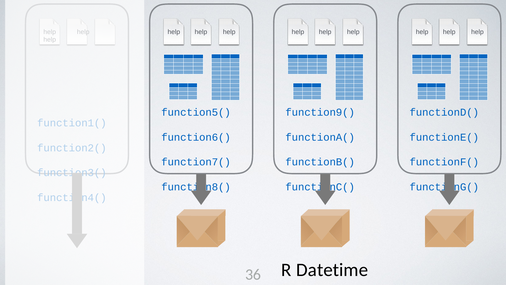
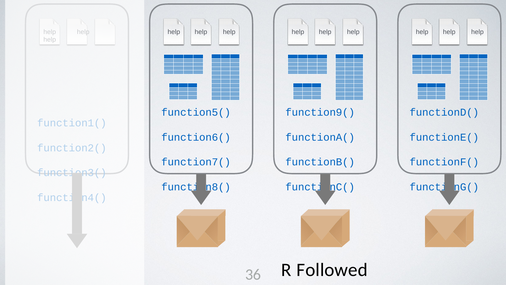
Datetime: Datetime -> Followed
